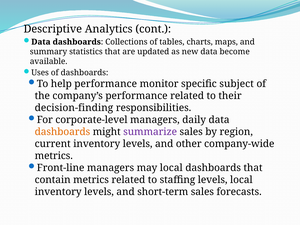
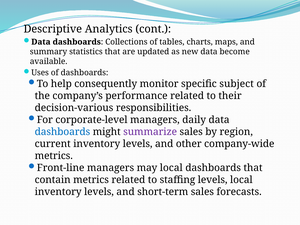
help performance: performance -> consequently
decision-finding: decision-finding -> decision-various
dashboards at (62, 132) colour: orange -> blue
